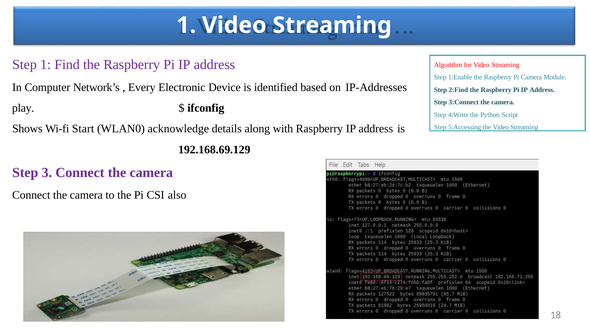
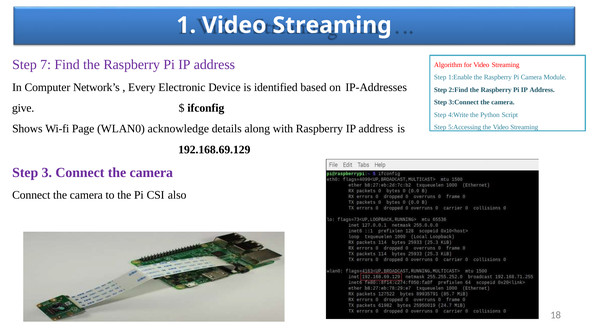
Step 1: 1 -> 7
play: play -> give
Start: Start -> Page
